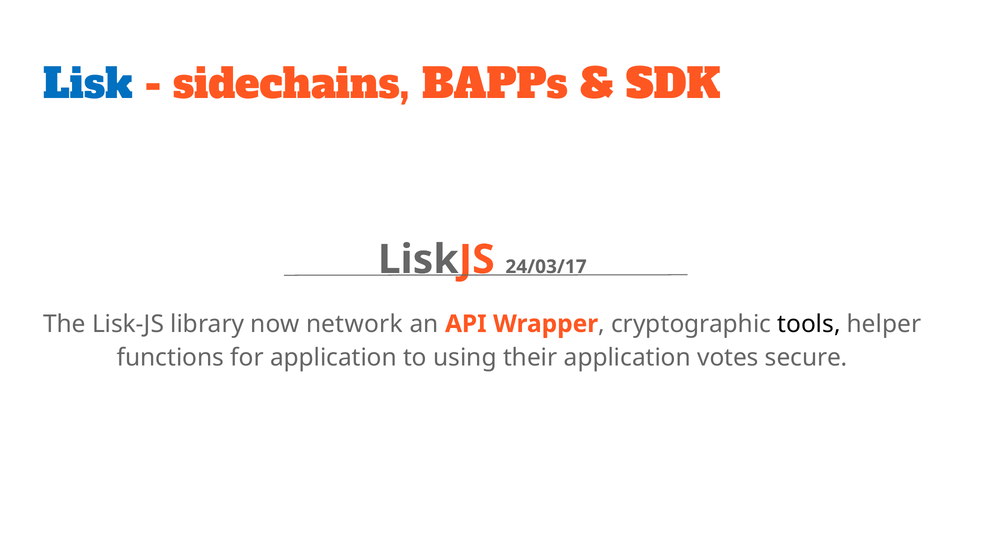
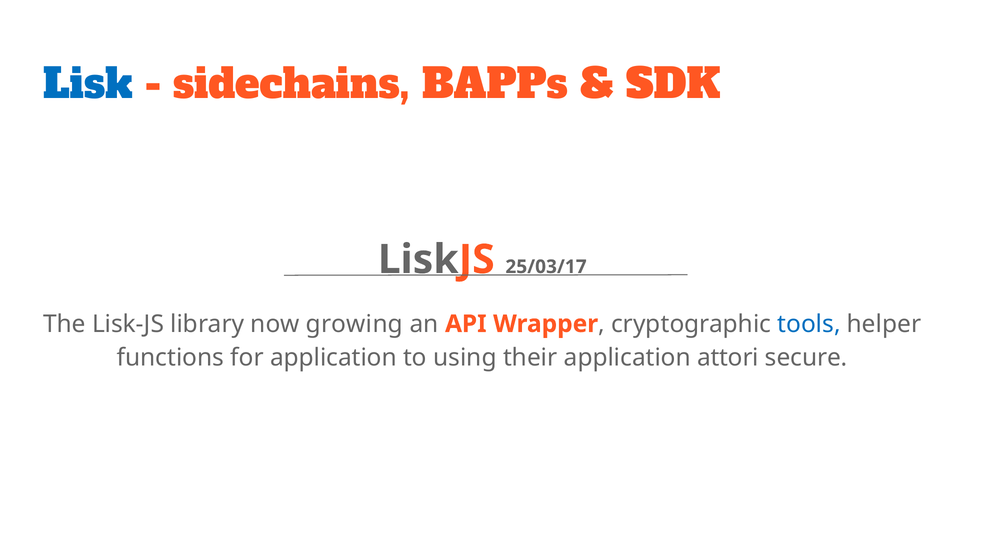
24/03/17: 24/03/17 -> 25/03/17
network: network -> growing
tools colour: black -> blue
votes: votes -> attori
